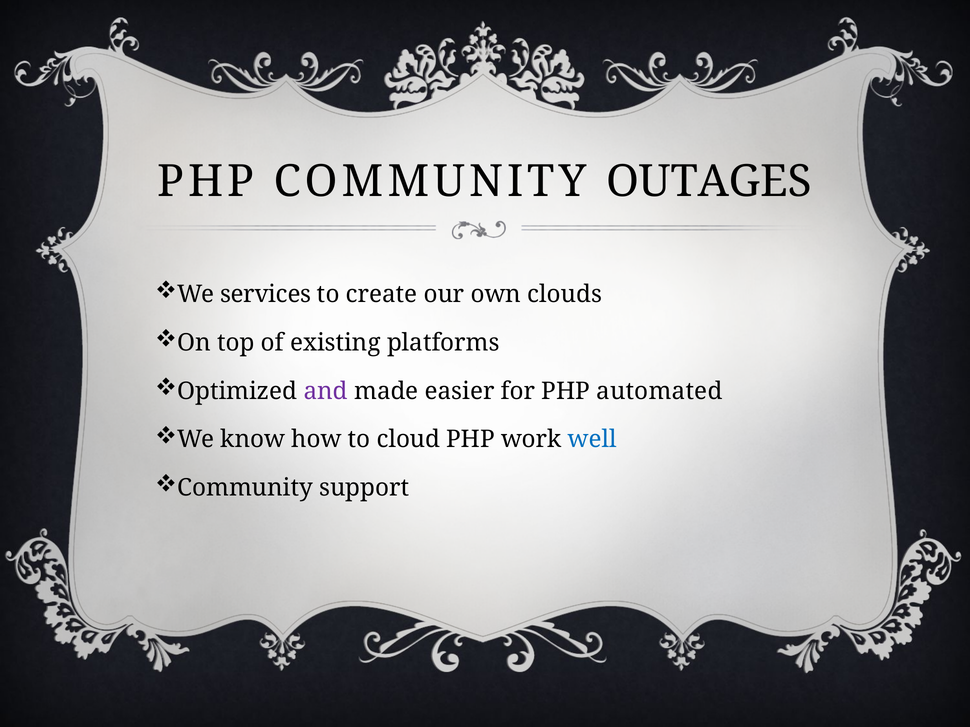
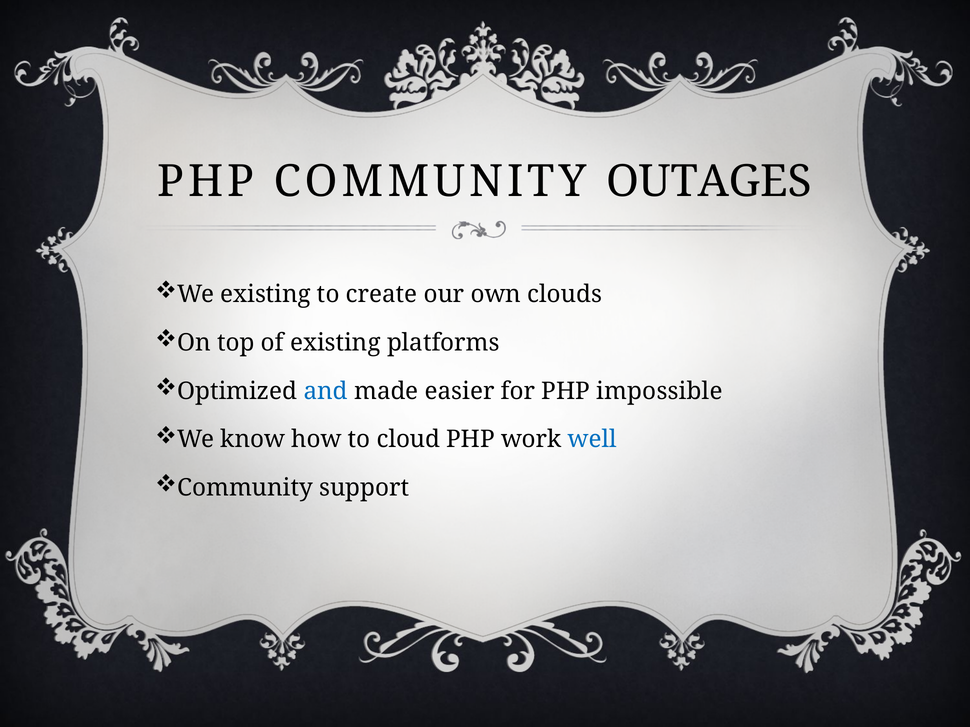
We services: services -> existing
and colour: purple -> blue
automated: automated -> impossible
